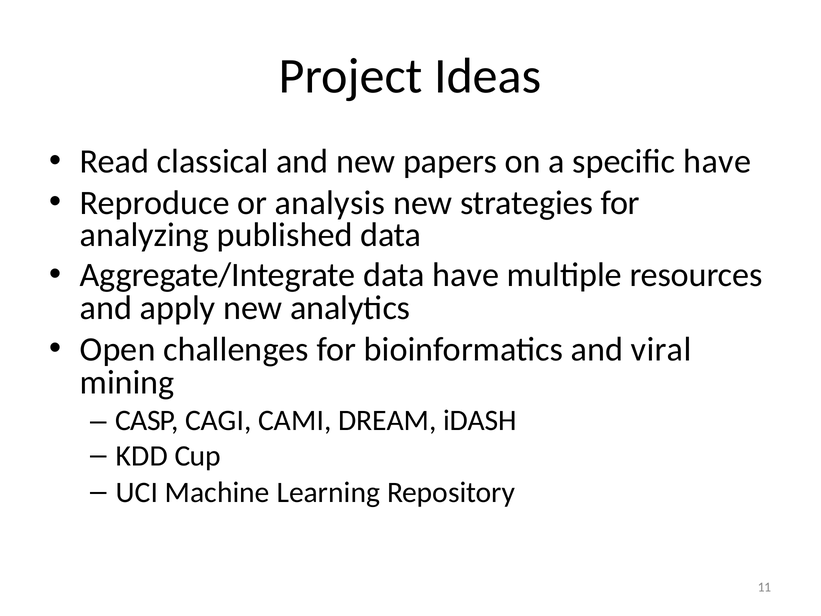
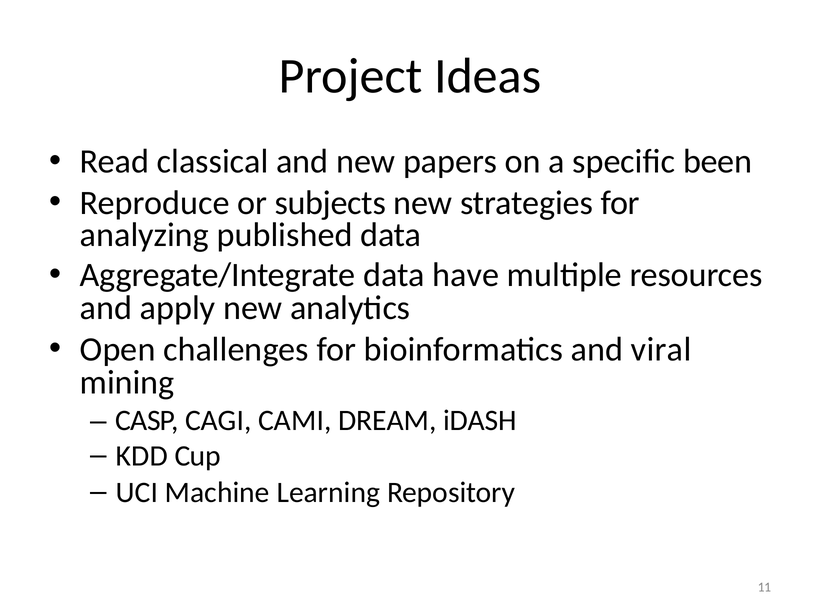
specific have: have -> been
analysis: analysis -> subjects
